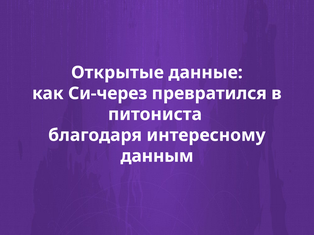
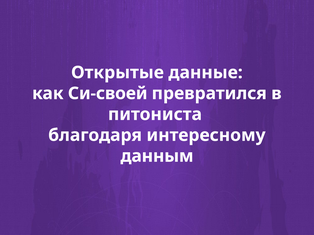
Си-через: Си-через -> Си-своей
